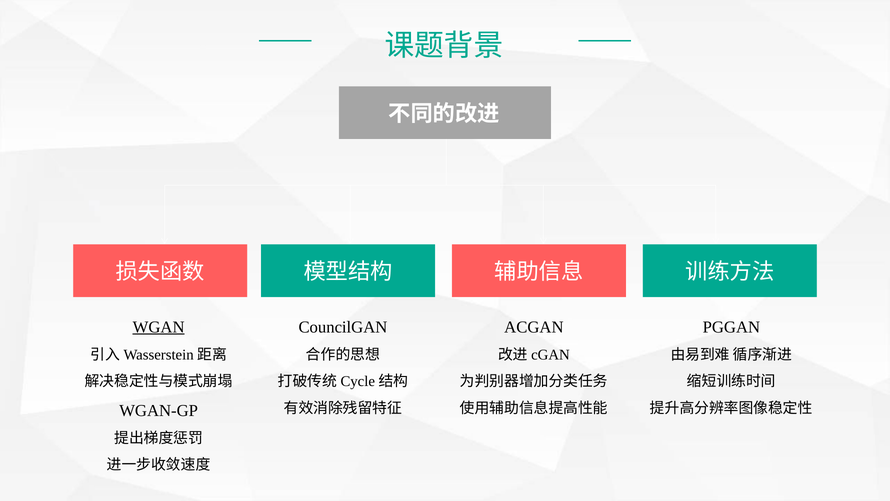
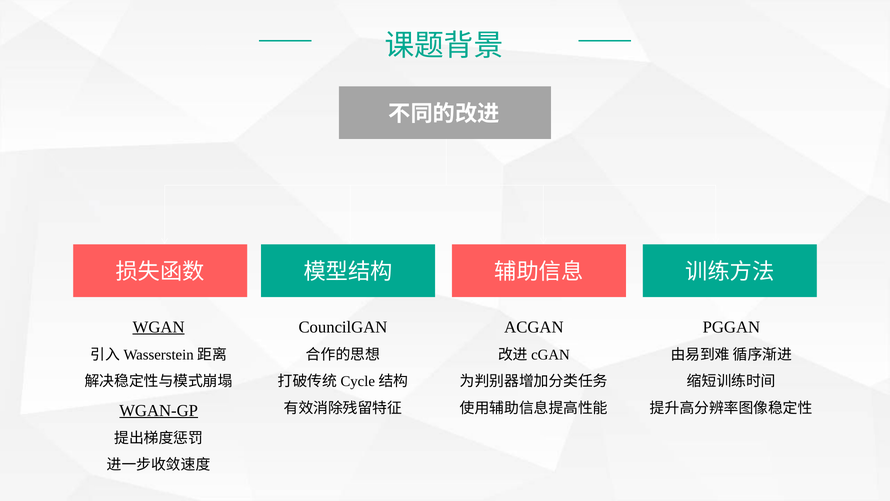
WGAN-GP underline: none -> present
